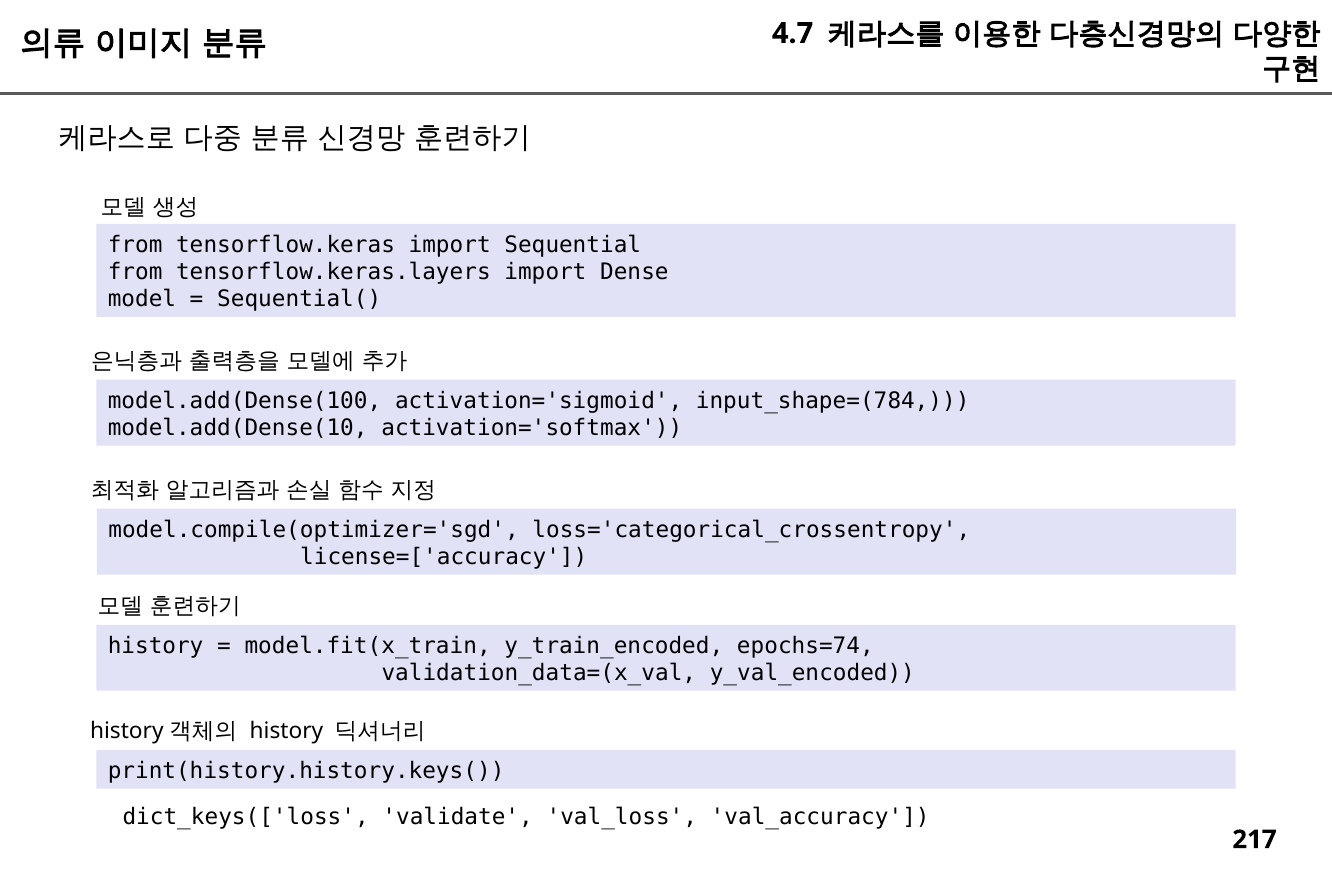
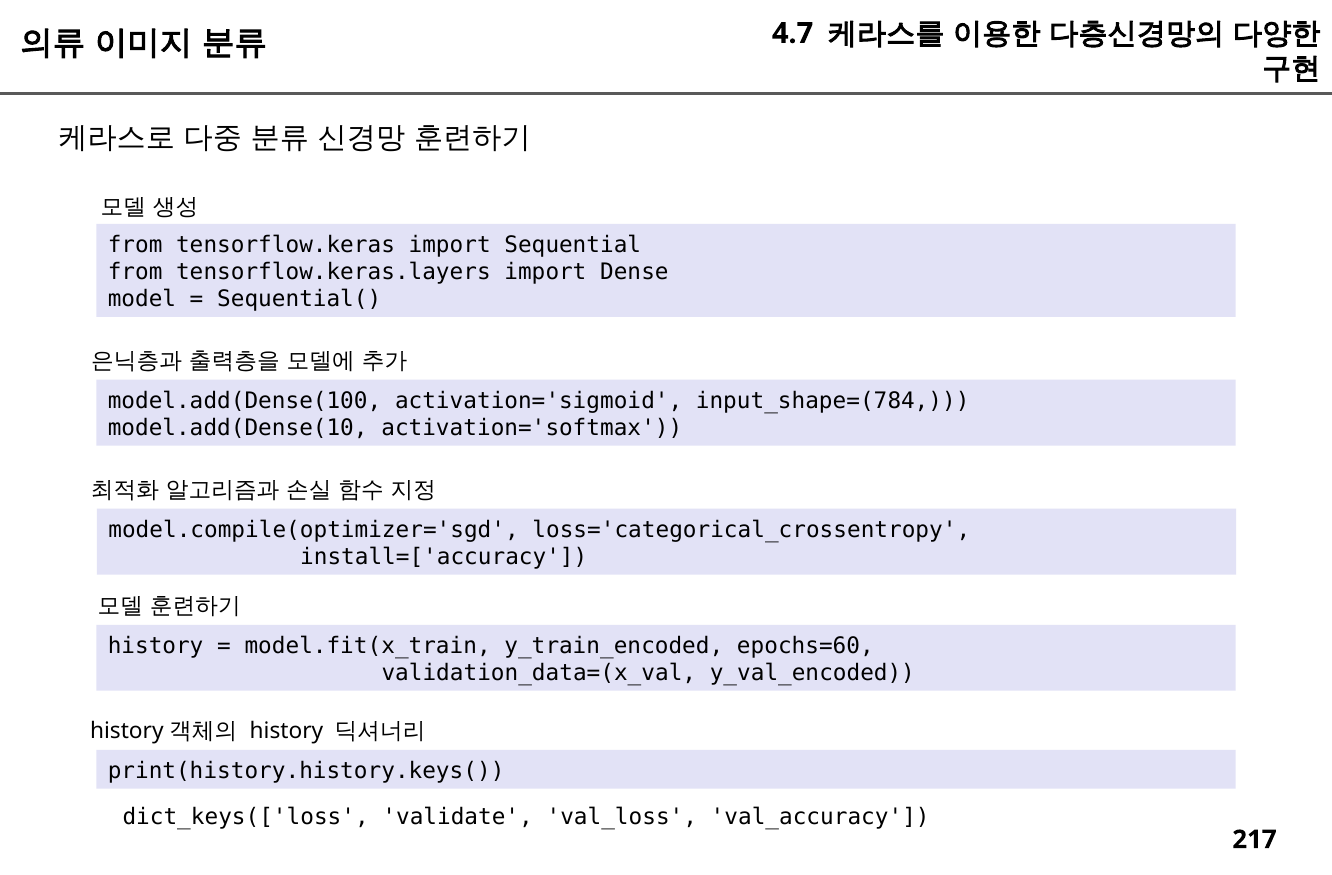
license=['accuracy: license=['accuracy -> install=['accuracy
epochs=74: epochs=74 -> epochs=60
